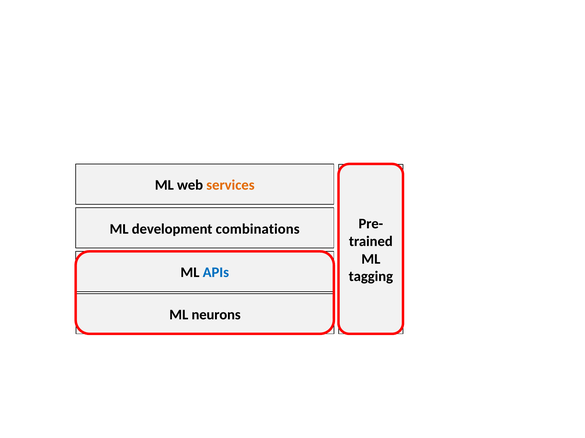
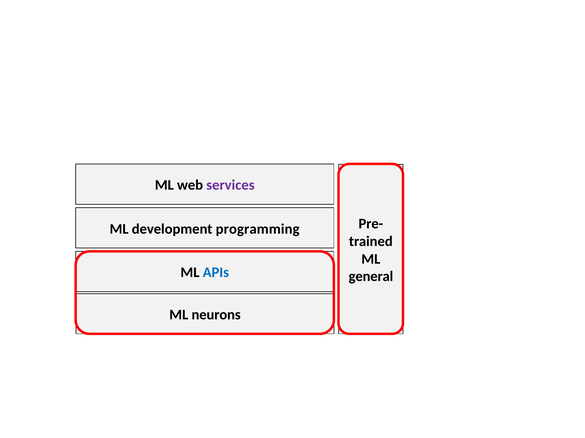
services colour: orange -> purple
combinations: combinations -> programming
tagging: tagging -> general
